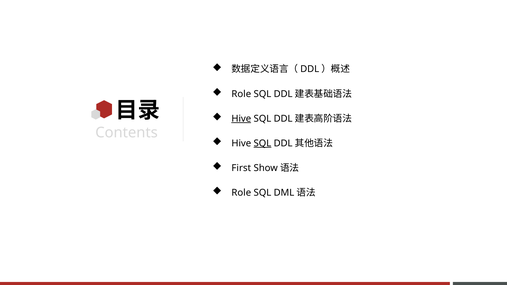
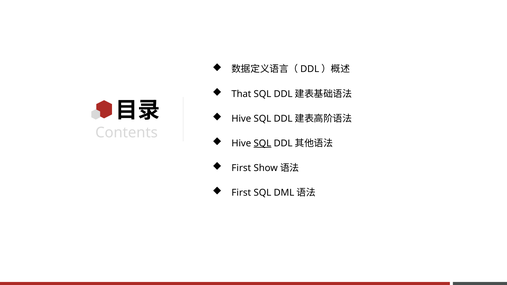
Role at (241, 94): Role -> That
Hive at (241, 119) underline: present -> none
Role at (241, 193): Role -> First
